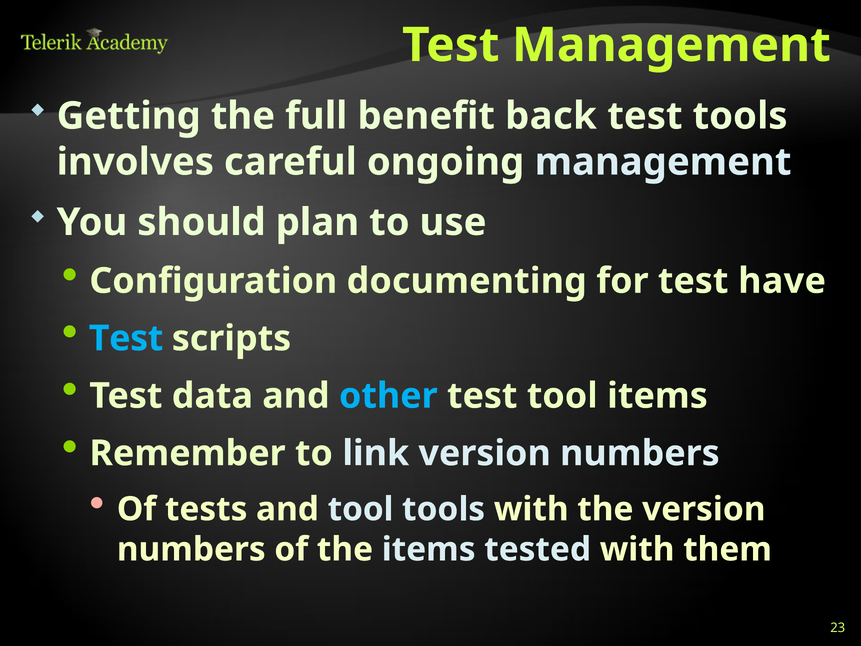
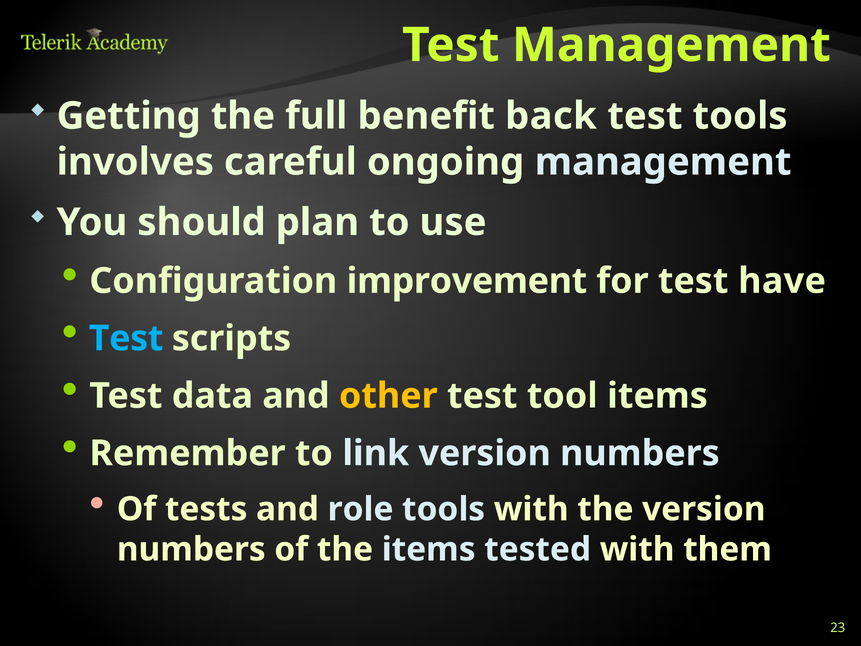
documenting: documenting -> improvement
other colour: light blue -> yellow
and tool: tool -> role
